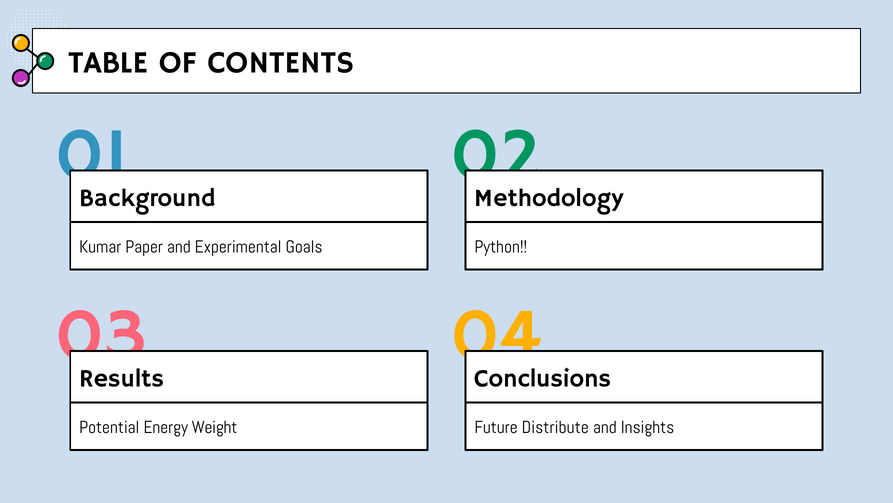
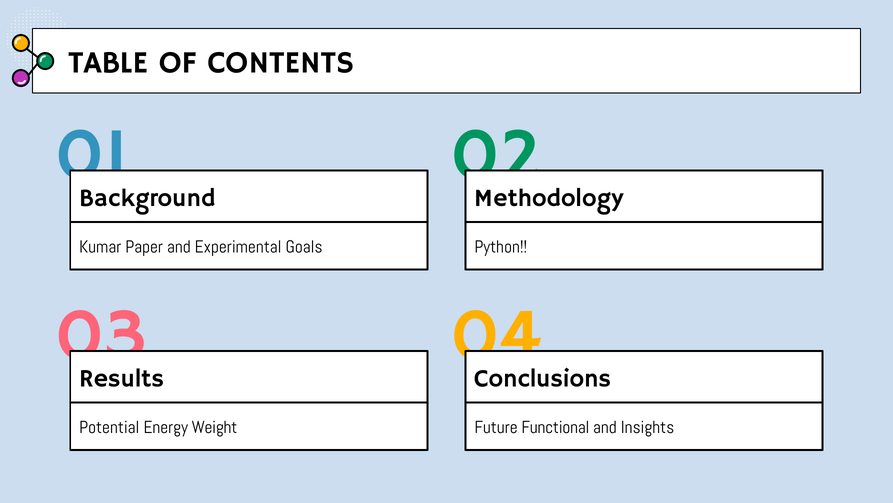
Distribute: Distribute -> Functional
